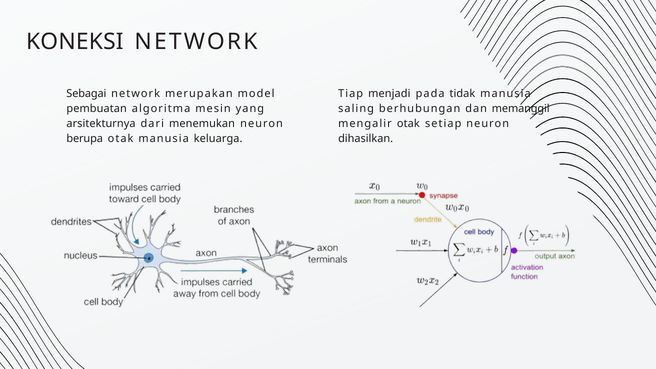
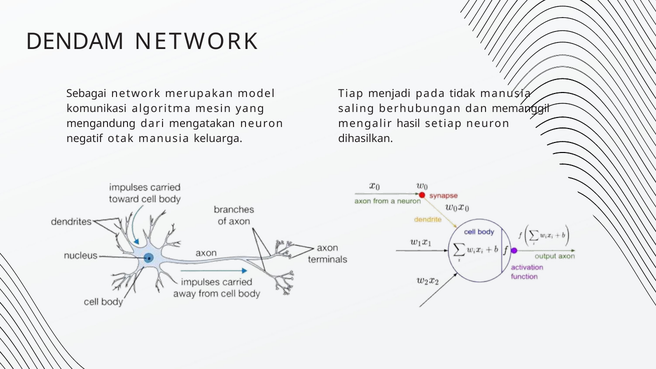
KONEKSI: KONEKSI -> DENDAM
pembuatan: pembuatan -> komunikasi
arsitekturnya: arsitekturnya -> mengandung
menemukan: menemukan -> mengatakan
mengalir otak: otak -> hasil
berupa: berupa -> negatif
